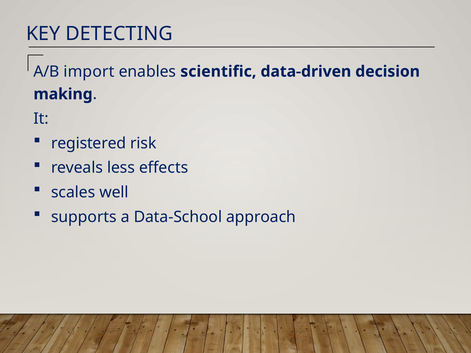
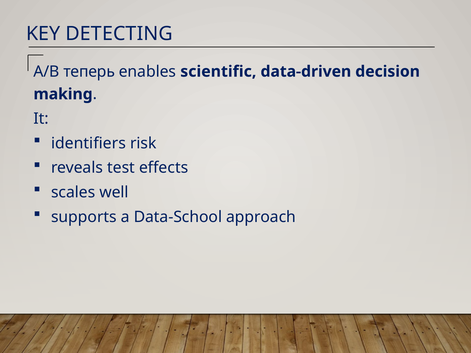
import: import -> теперь
registered: registered -> identifiers
less: less -> test
